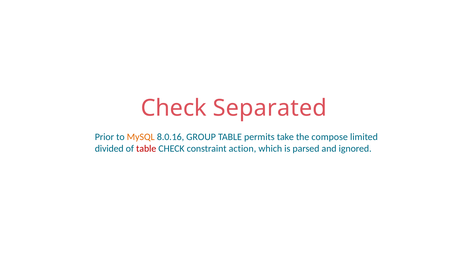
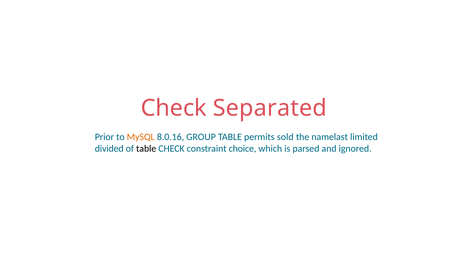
take: take -> sold
compose: compose -> namelast
table at (146, 149) colour: red -> black
action: action -> choice
